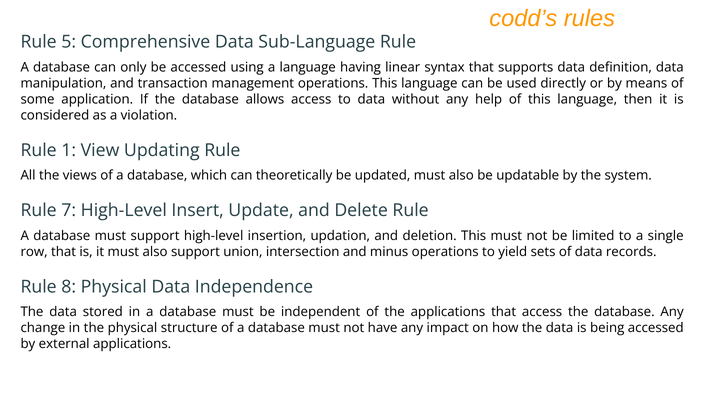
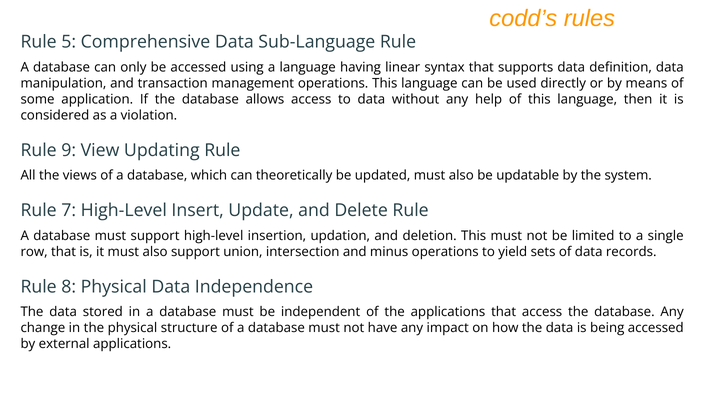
1: 1 -> 9
